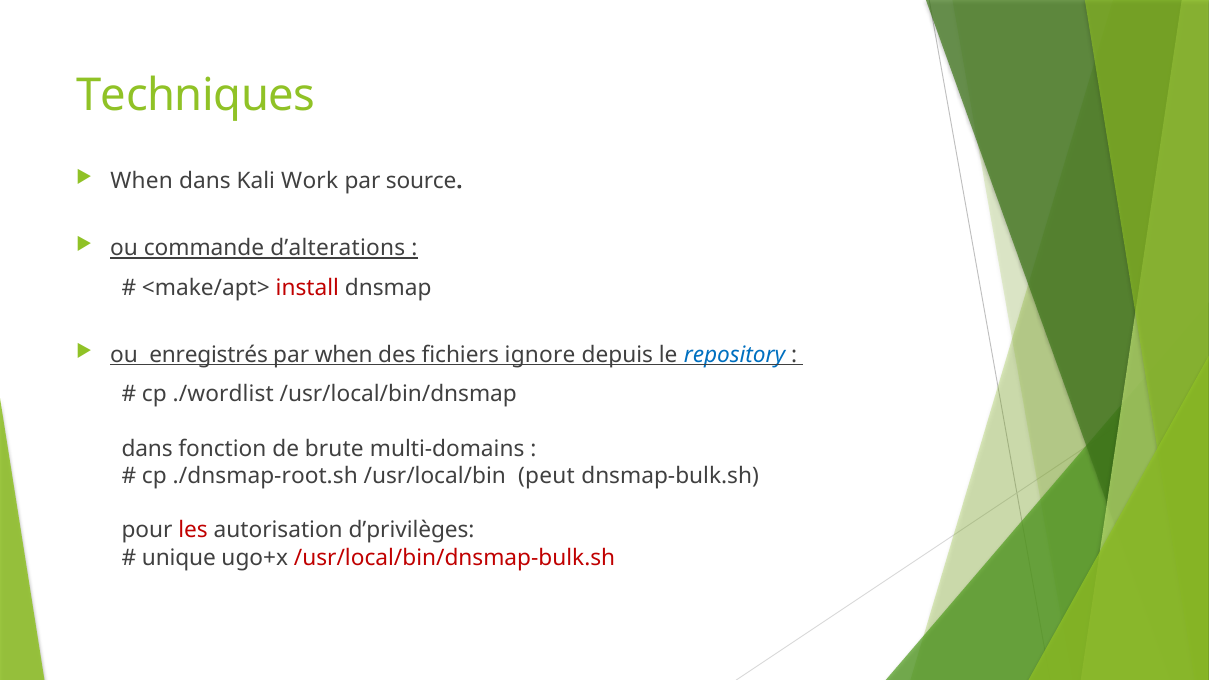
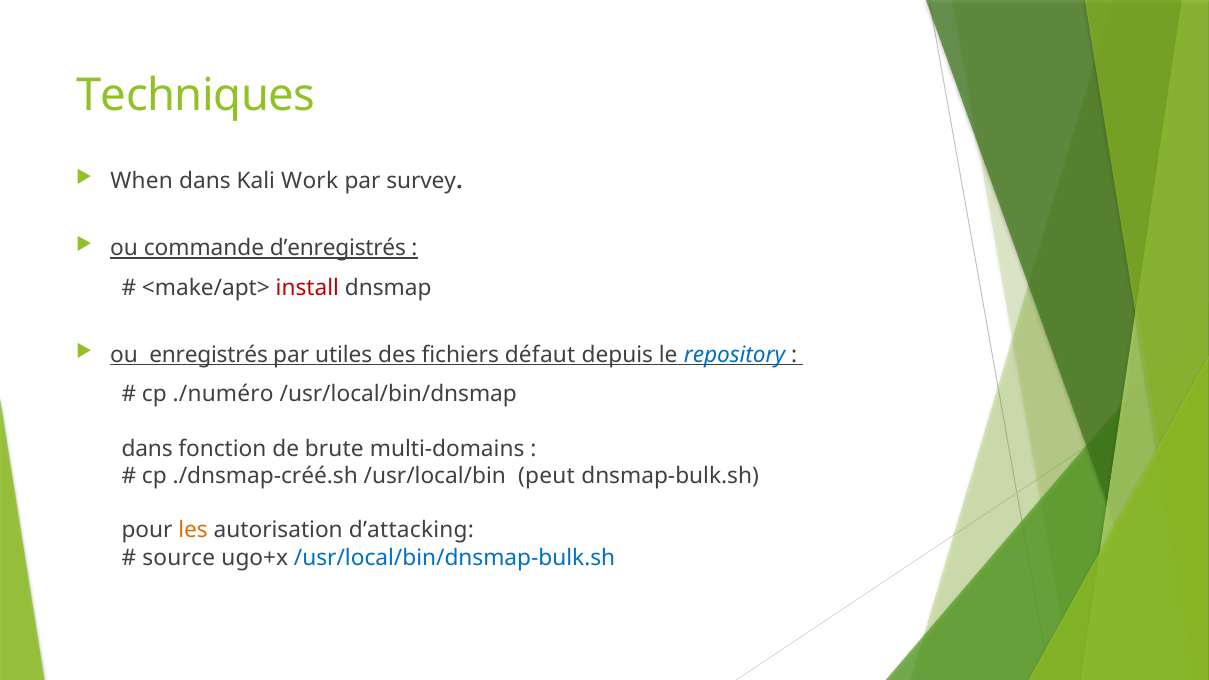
source: source -> survey
d’alterations: d’alterations -> d’enregistrés
par when: when -> utiles
ignore: ignore -> défaut
./wordlist: ./wordlist -> ./numéro
./dnsmap-root.sh: ./dnsmap-root.sh -> ./dnsmap-créé.sh
les colour: red -> orange
d’privilèges: d’privilèges -> d’attacking
unique: unique -> source
/usr/local/bin/dnsmap-bulk.sh colour: red -> blue
